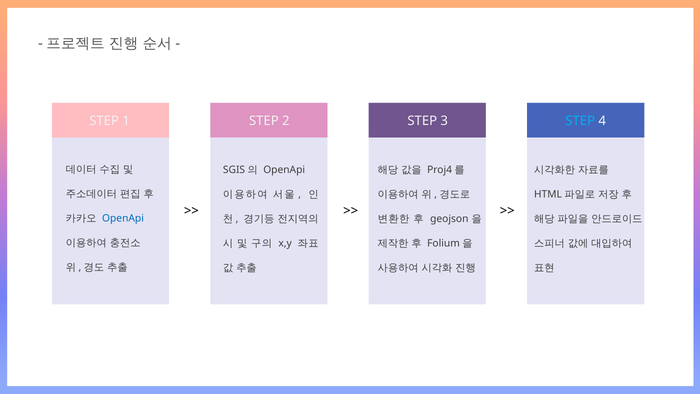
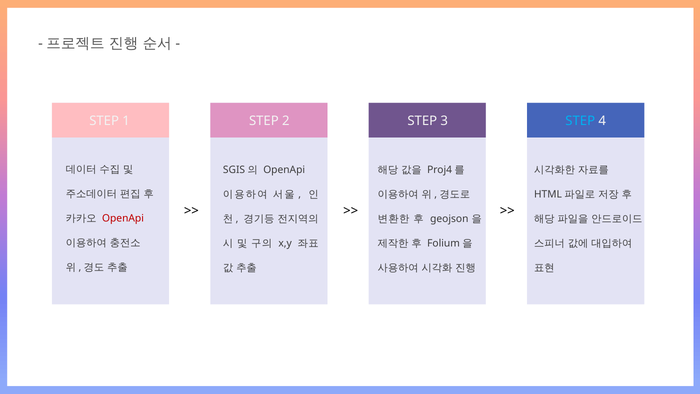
OpenApi at (123, 218) colour: blue -> red
